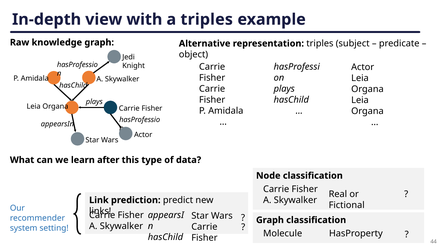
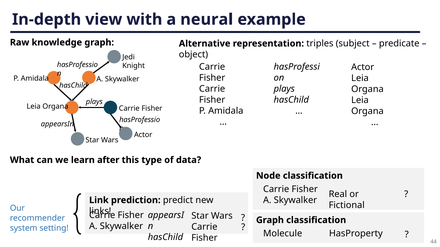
a triples: triples -> neural
